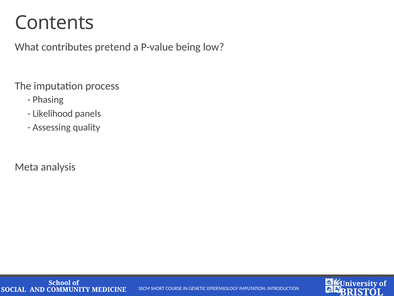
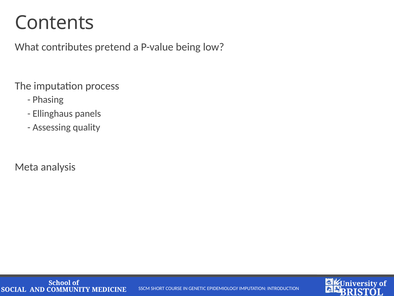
Likelihood: Likelihood -> Ellinghaus
